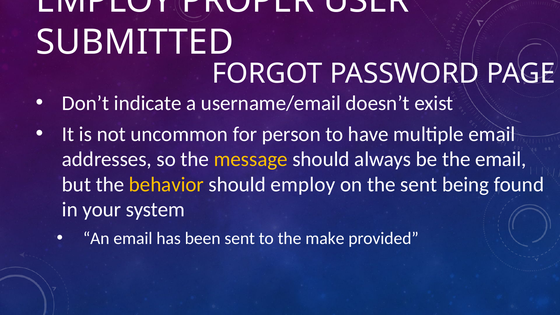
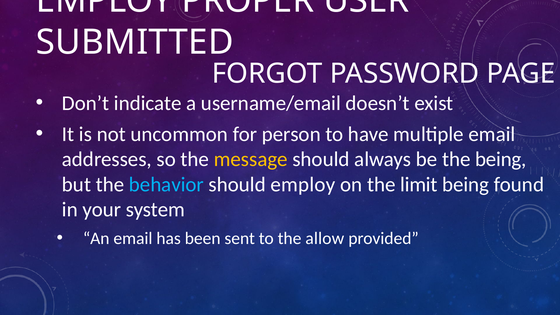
the email: email -> being
behavior colour: yellow -> light blue
the sent: sent -> limit
make: make -> allow
